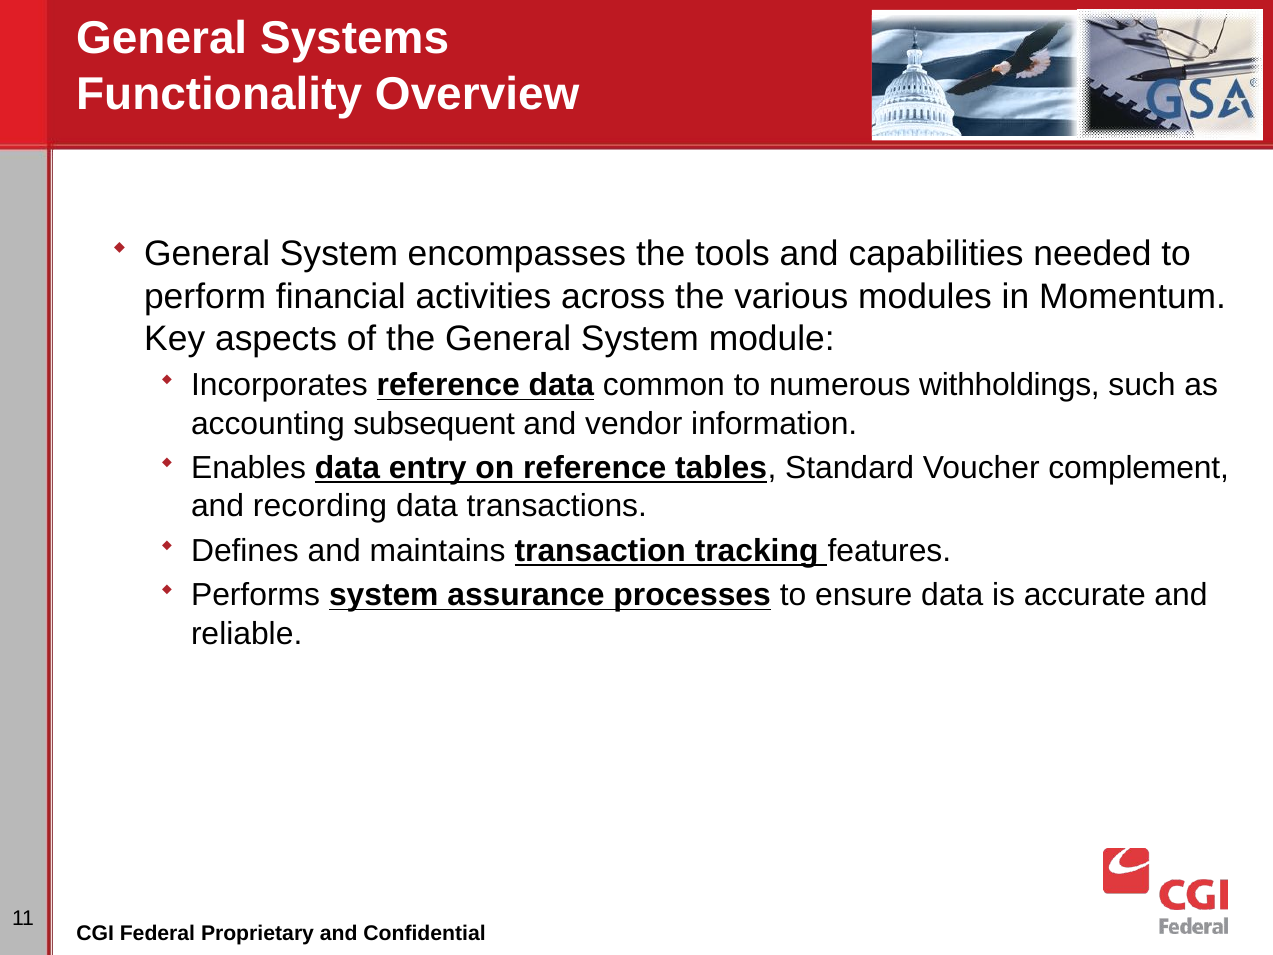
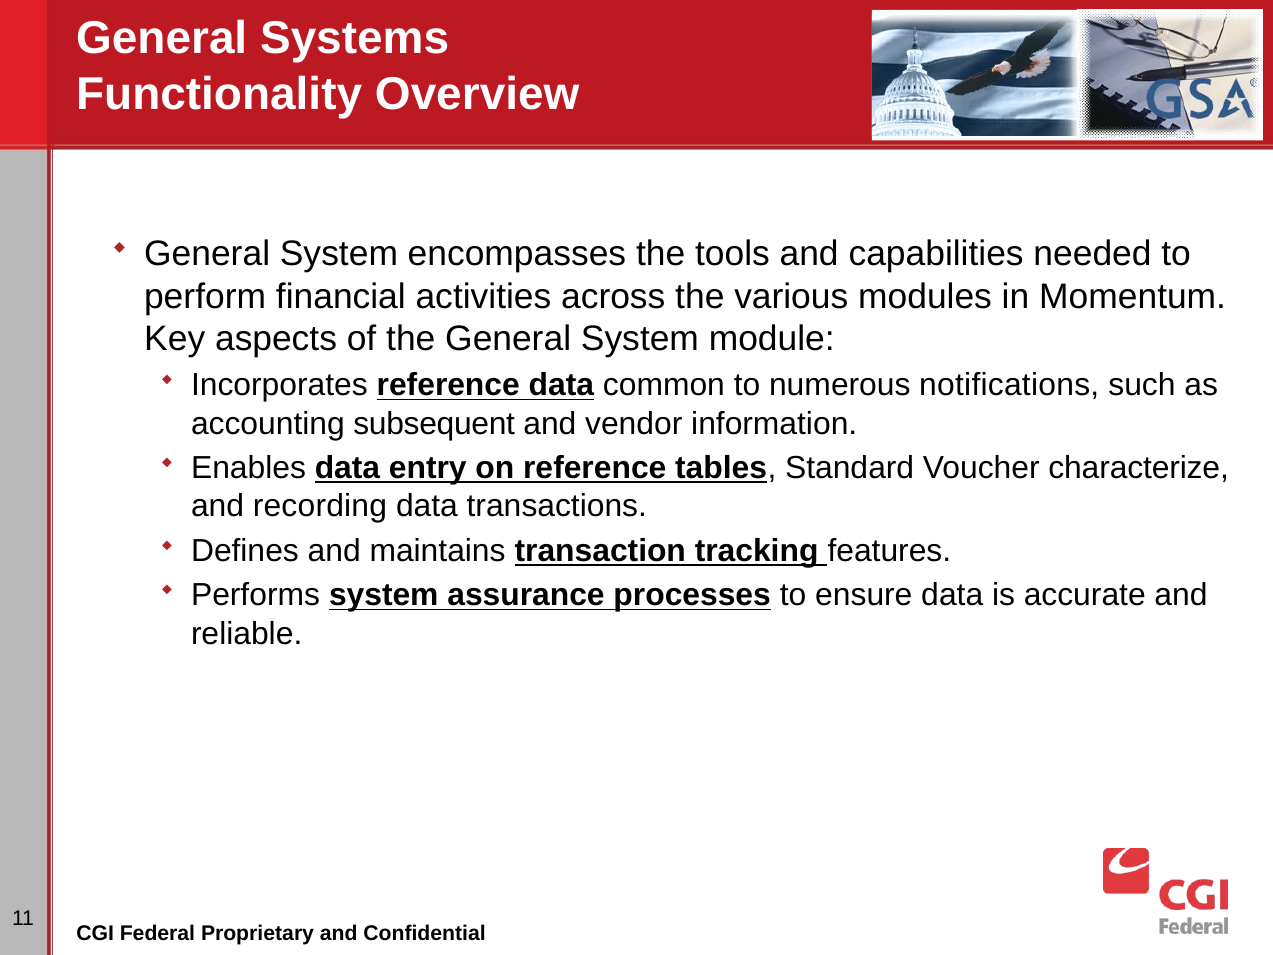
withholdings: withholdings -> notifications
complement: complement -> characterize
